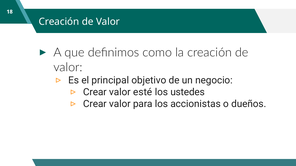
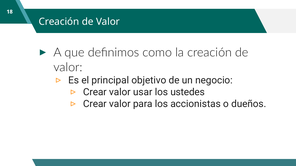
esté: esté -> usar
